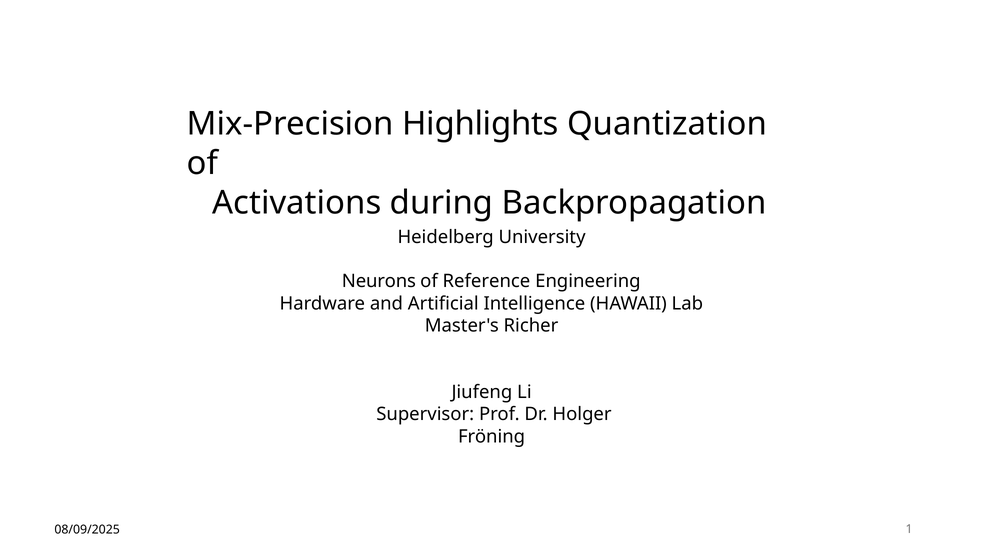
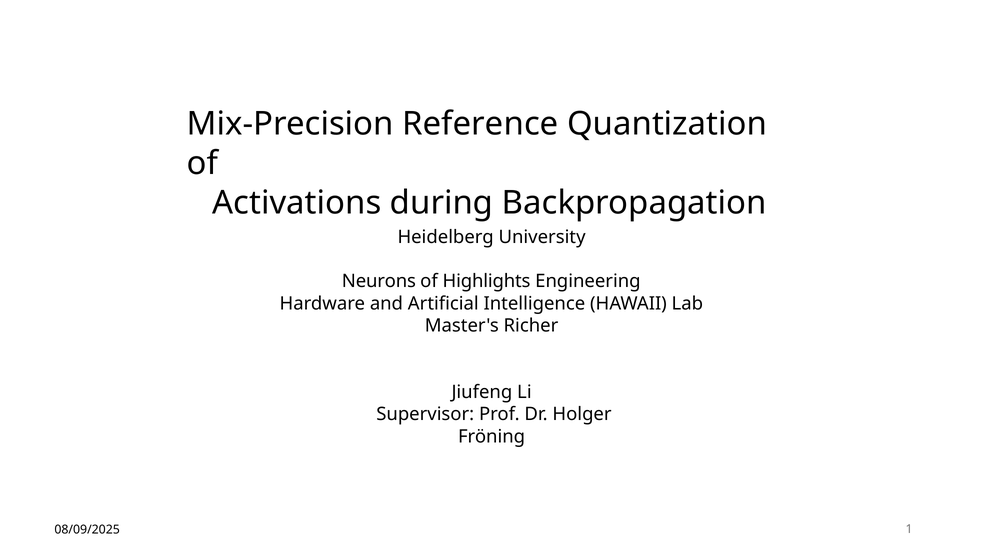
Highlights: Highlights -> Reference
Reference: Reference -> Highlights
